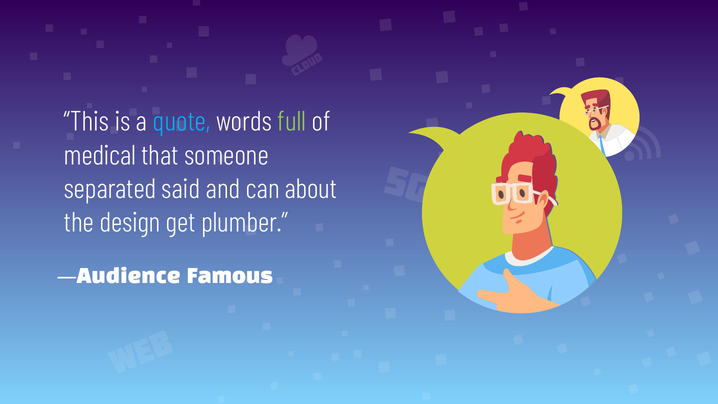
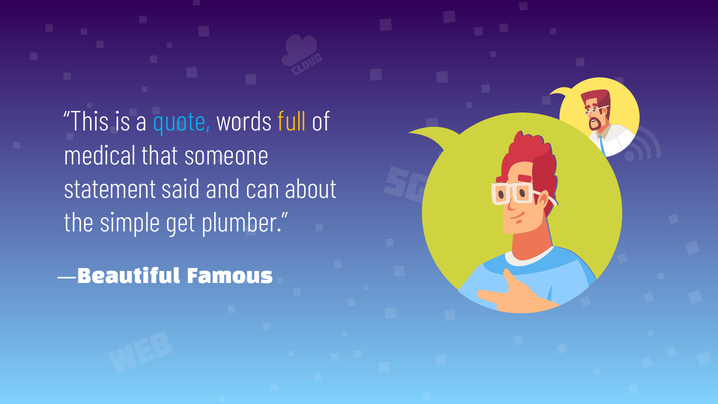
full colour: light green -> yellow
separated: separated -> statement
design: design -> simple
Audience: Audience -> Beautiful
